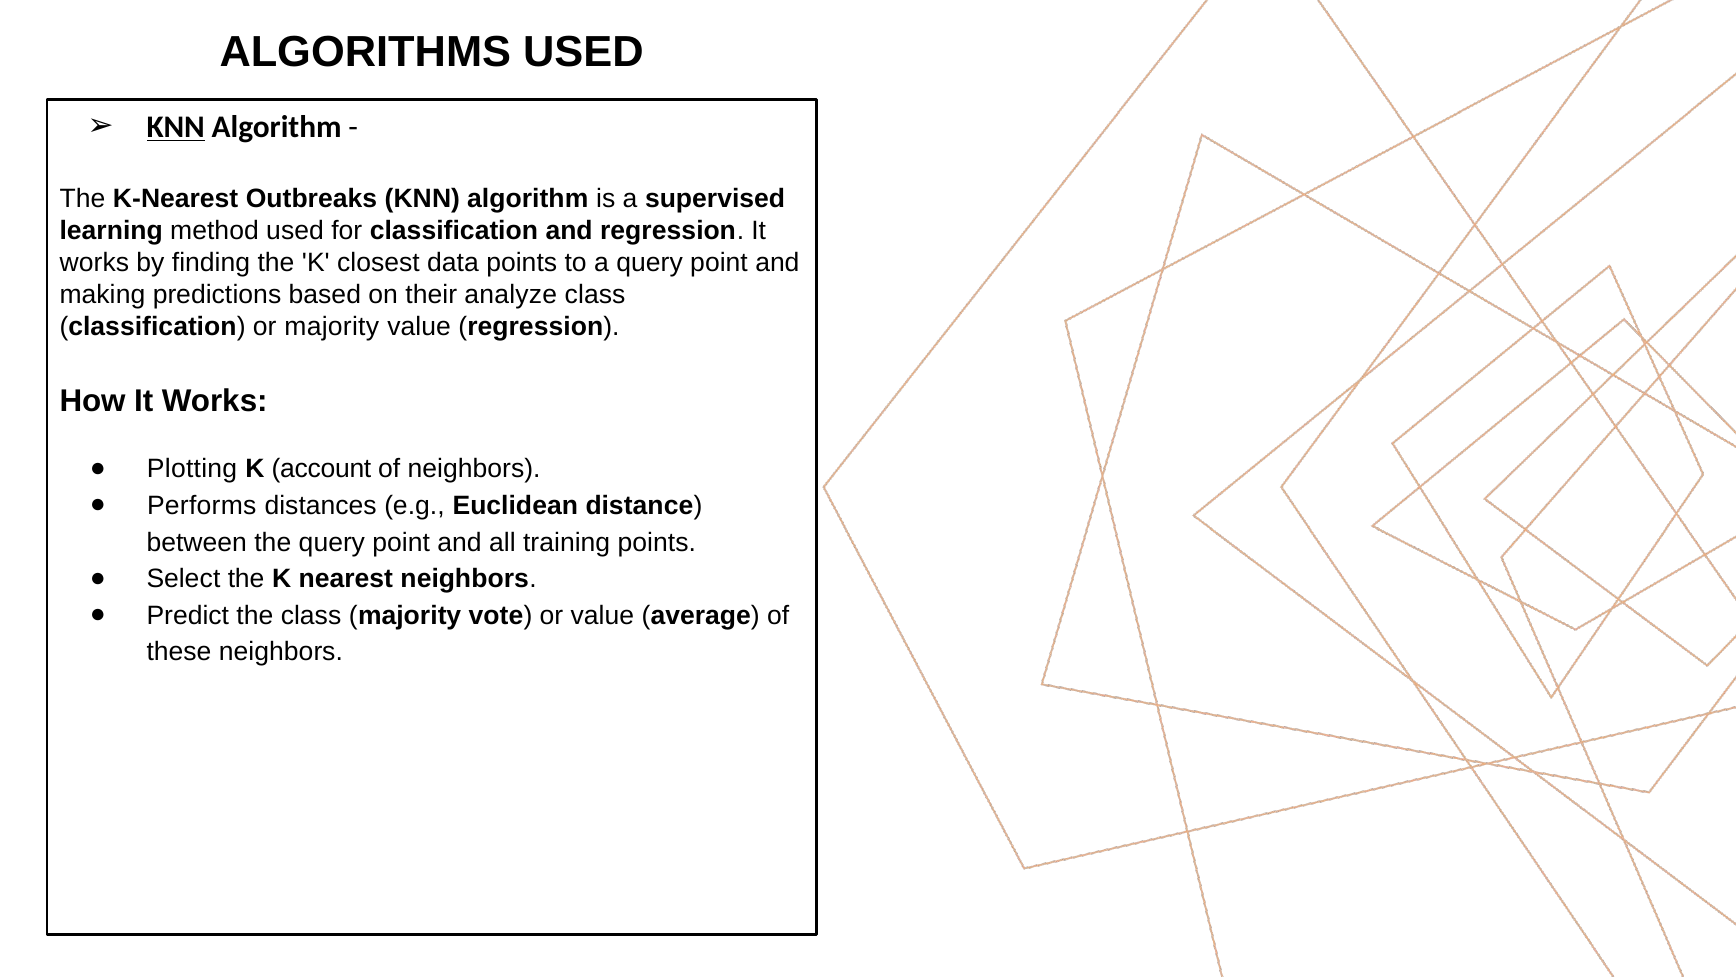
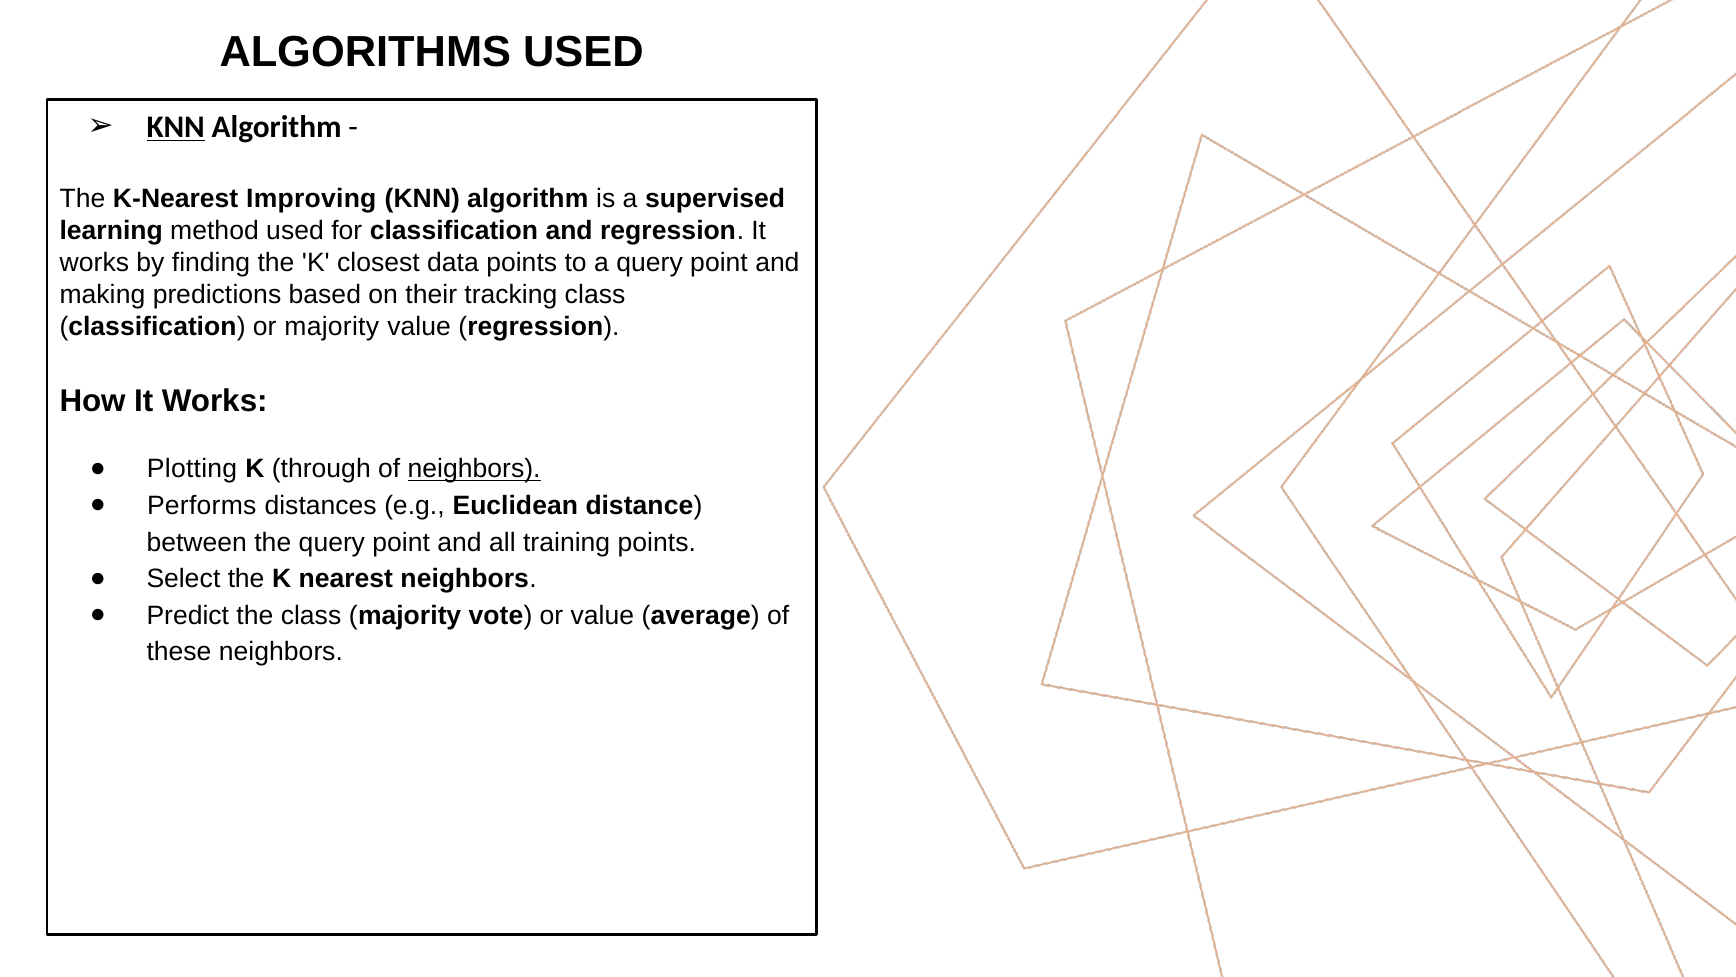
Outbreaks: Outbreaks -> Improving
analyze: analyze -> tracking
account: account -> through
neighbors at (474, 469) underline: none -> present
